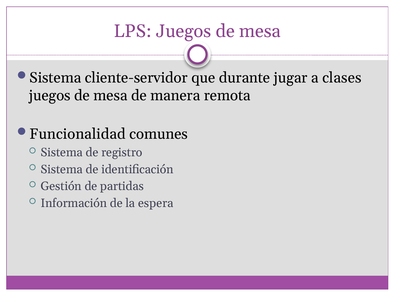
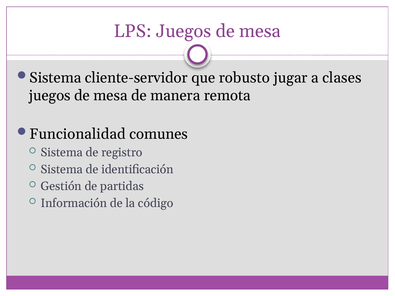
durante: durante -> robusto
espera: espera -> código
